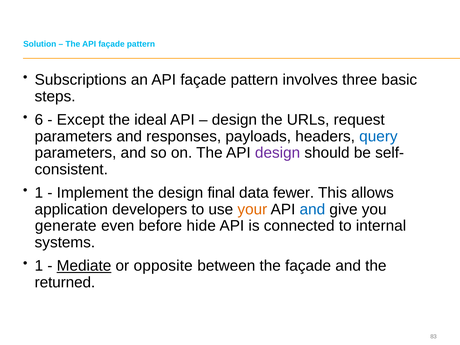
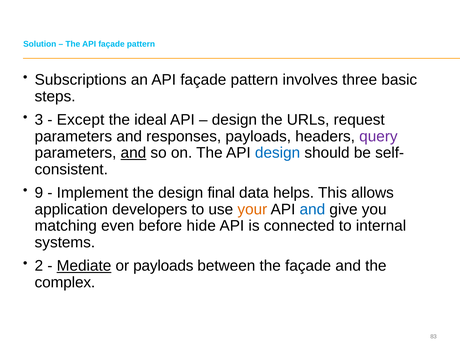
6: 6 -> 3
query colour: blue -> purple
and at (133, 153) underline: none -> present
design at (278, 153) colour: purple -> blue
1 at (39, 193): 1 -> 9
fewer: fewer -> helps
generate: generate -> matching
1 at (39, 266): 1 -> 2
or opposite: opposite -> payloads
returned: returned -> complex
